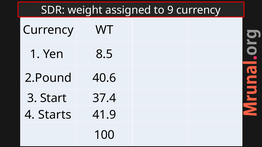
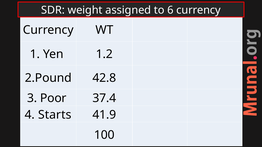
9: 9 -> 6
8.5: 8.5 -> 1.2
40.6: 40.6 -> 42.8
Start: Start -> Poor
